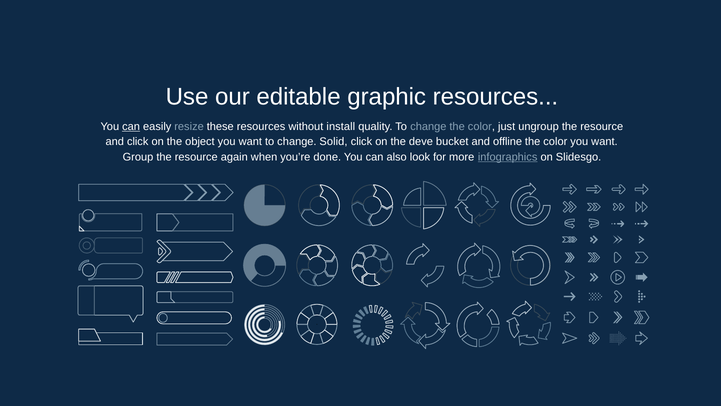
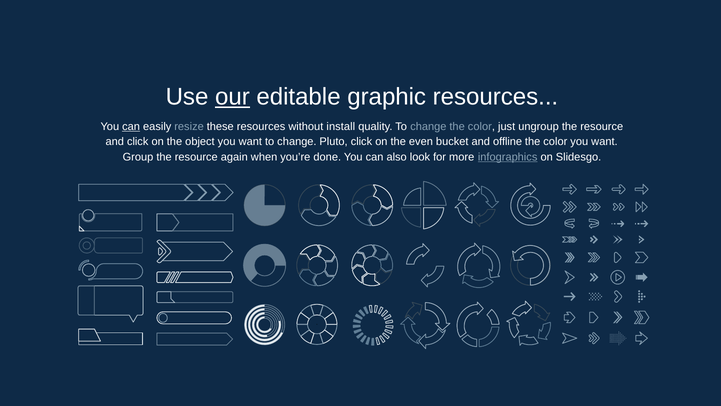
our underline: none -> present
Solid: Solid -> Pluto
deve: deve -> even
